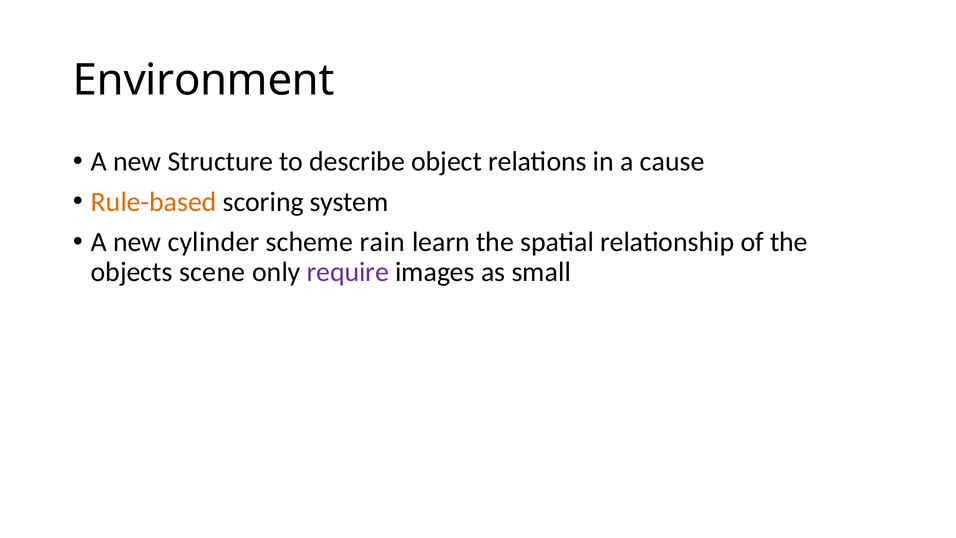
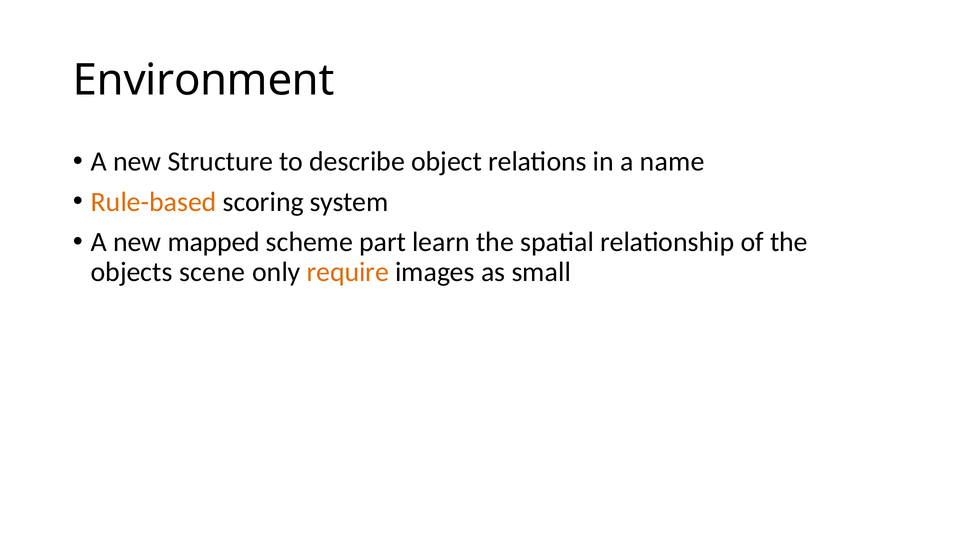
cause: cause -> name
cylinder: cylinder -> mapped
rain: rain -> part
require colour: purple -> orange
